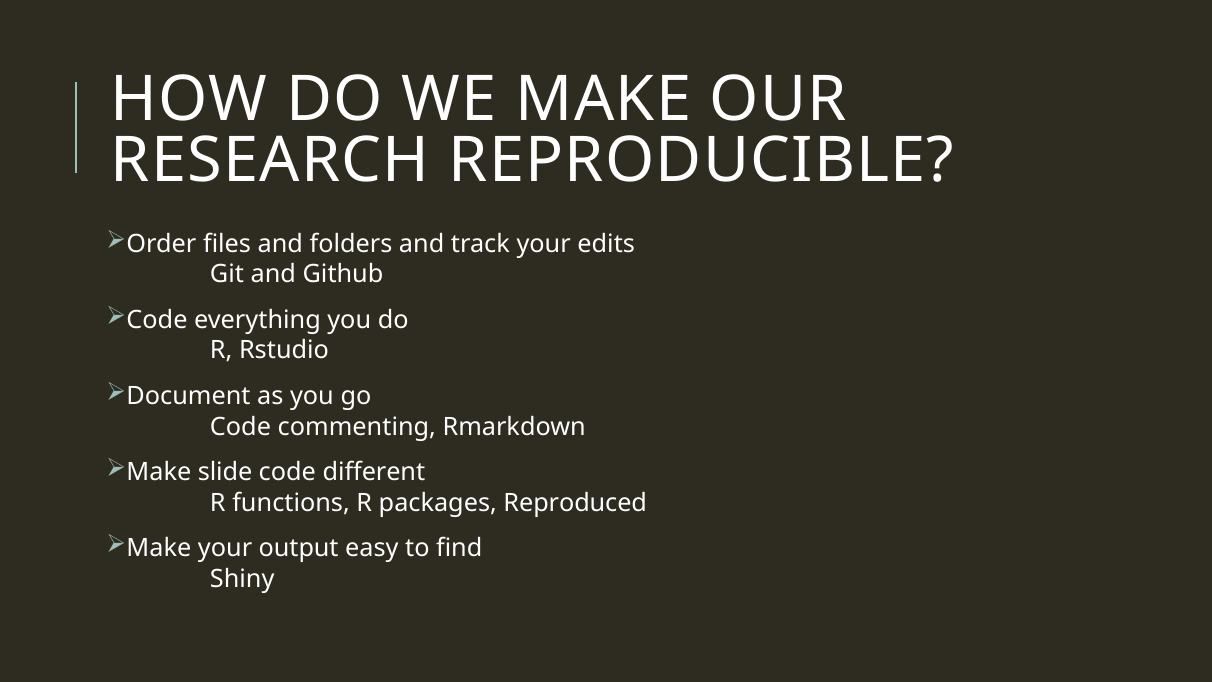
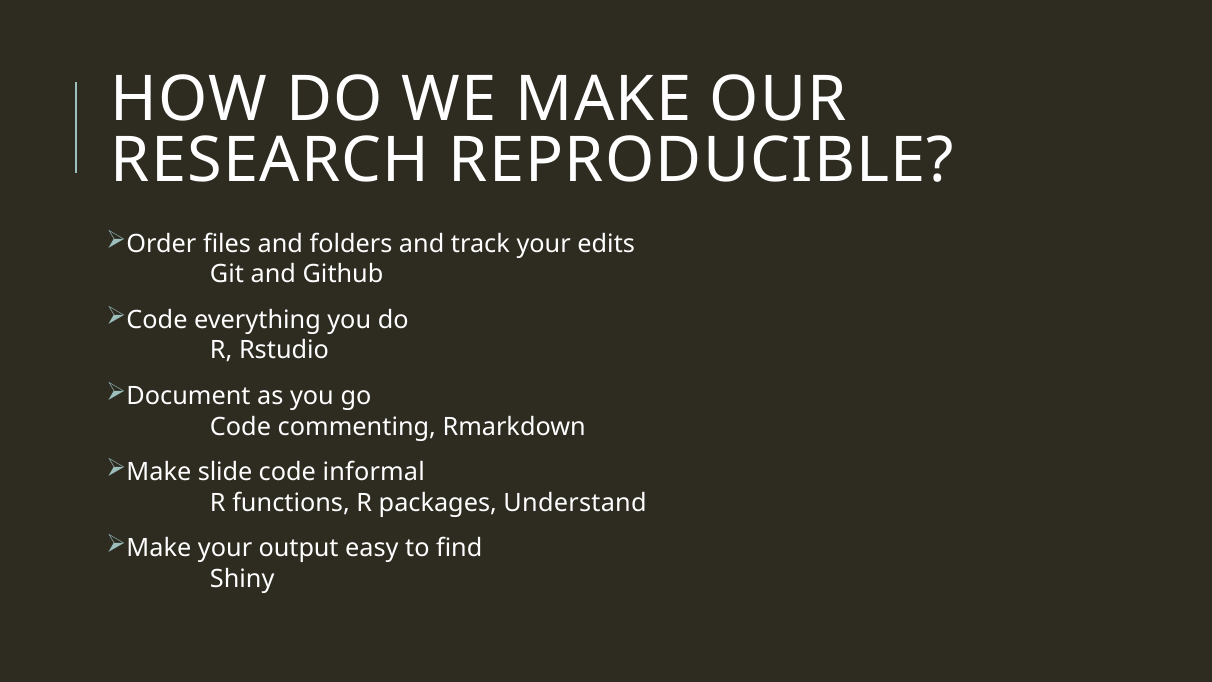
different: different -> informal
Reproduced: Reproduced -> Understand
